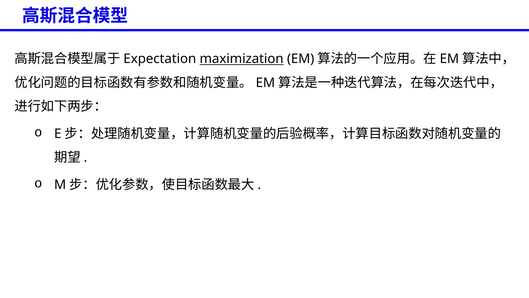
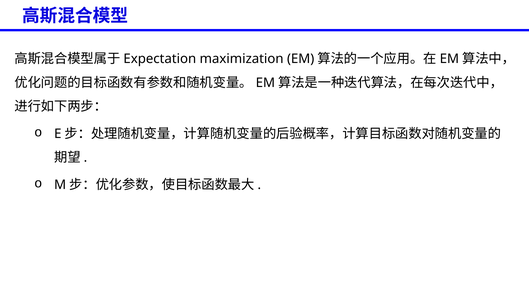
maximization underline: present -> none
